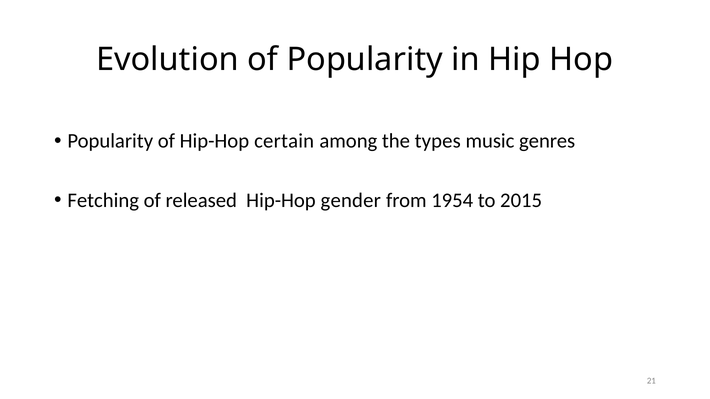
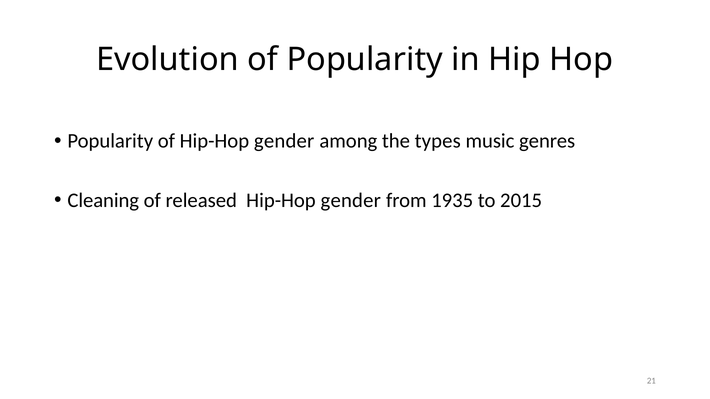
of Hip-Hop certain: certain -> gender
Fetching: Fetching -> Cleaning
1954: 1954 -> 1935
